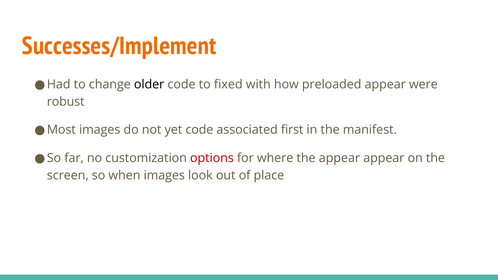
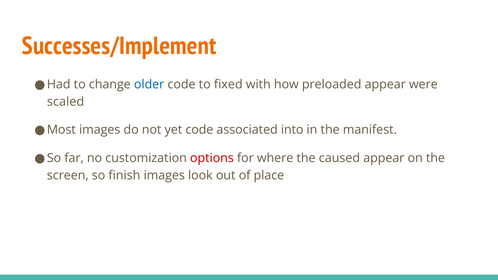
older colour: black -> blue
robust: robust -> scaled
first: first -> into
the appear: appear -> caused
when: when -> finish
